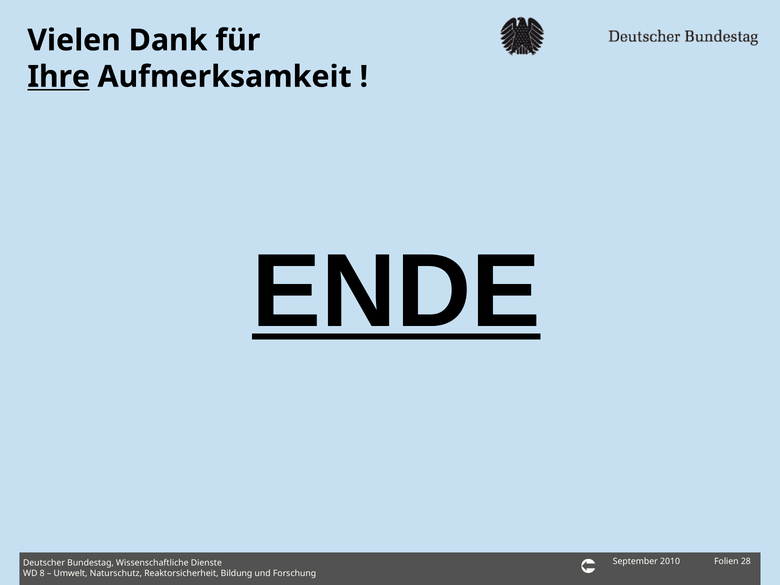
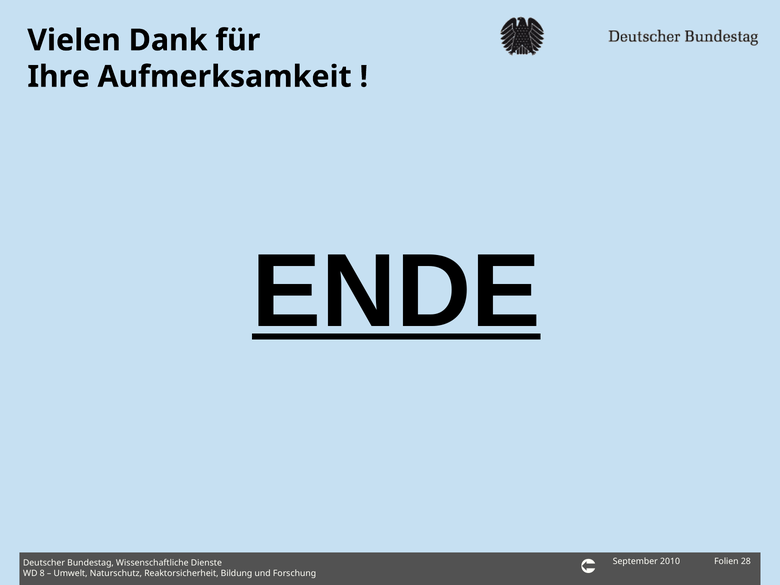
Ihre underline: present -> none
